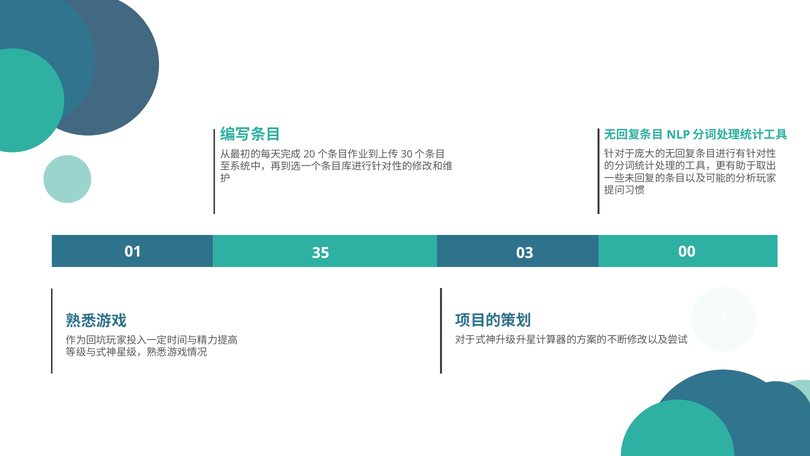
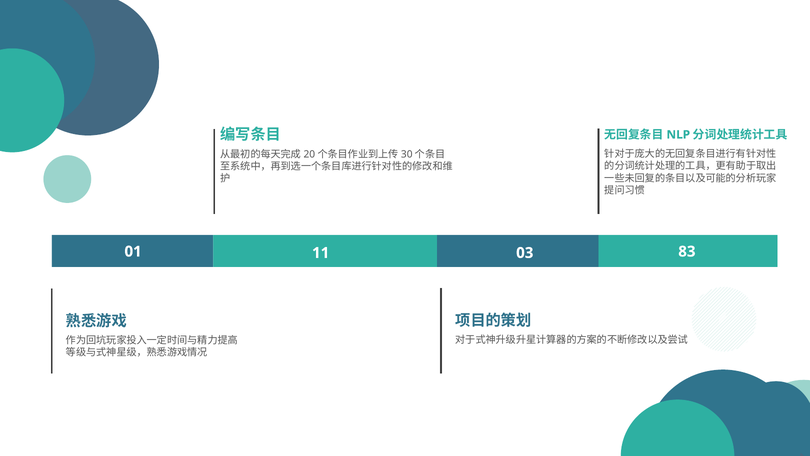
35: 35 -> 11
00: 00 -> 83
